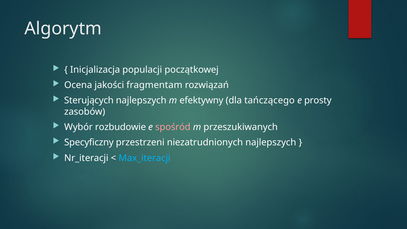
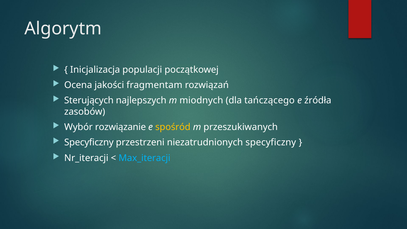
efektywny: efektywny -> miodnych
prosty: prosty -> źródła
rozbudowie: rozbudowie -> rozwiązanie
spośród colour: pink -> yellow
niezatrudnionych najlepszych: najlepszych -> specyficzny
